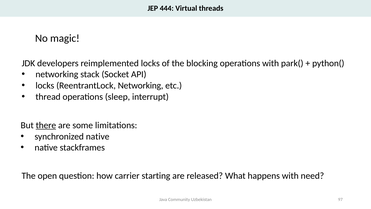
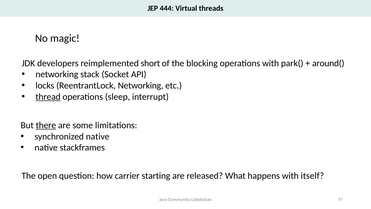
reimplemented locks: locks -> short
python(: python( -> around(
thread underline: none -> present
need: need -> itself
